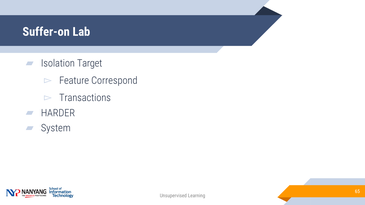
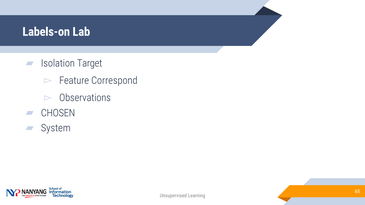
Suffer-on: Suffer-on -> Labels-on
Transactions: Transactions -> Observations
HARDER: HARDER -> CHOSEN
